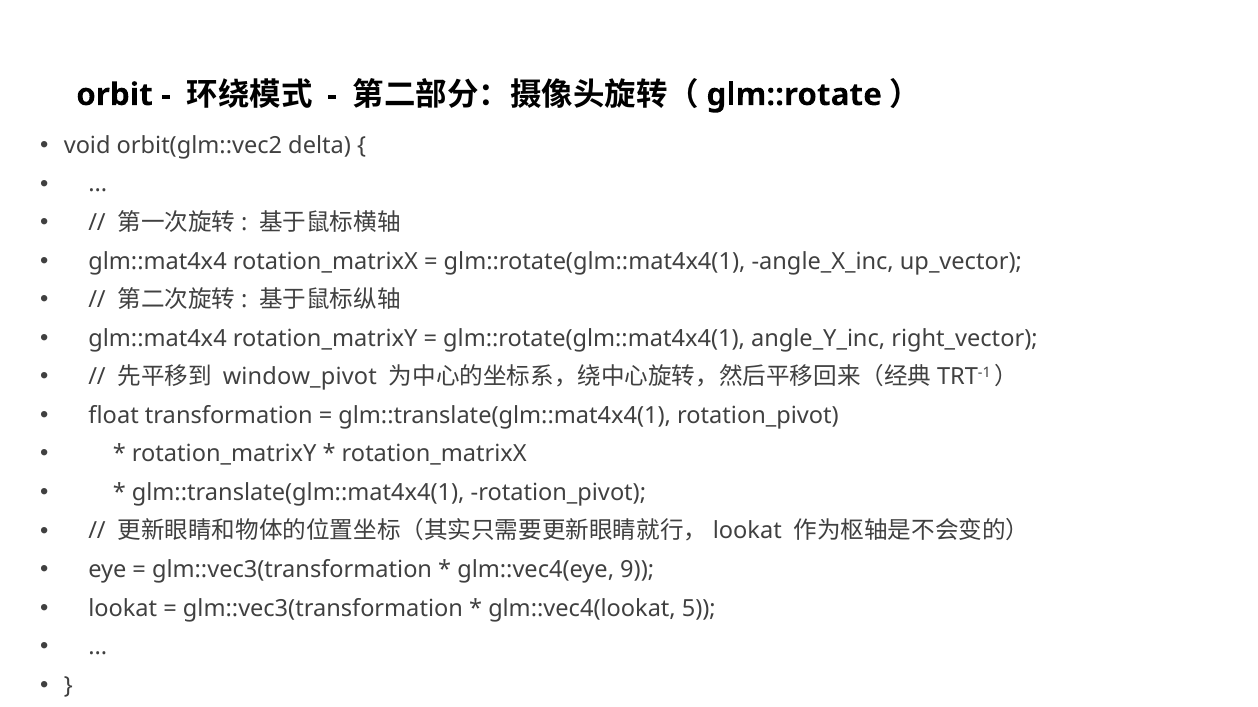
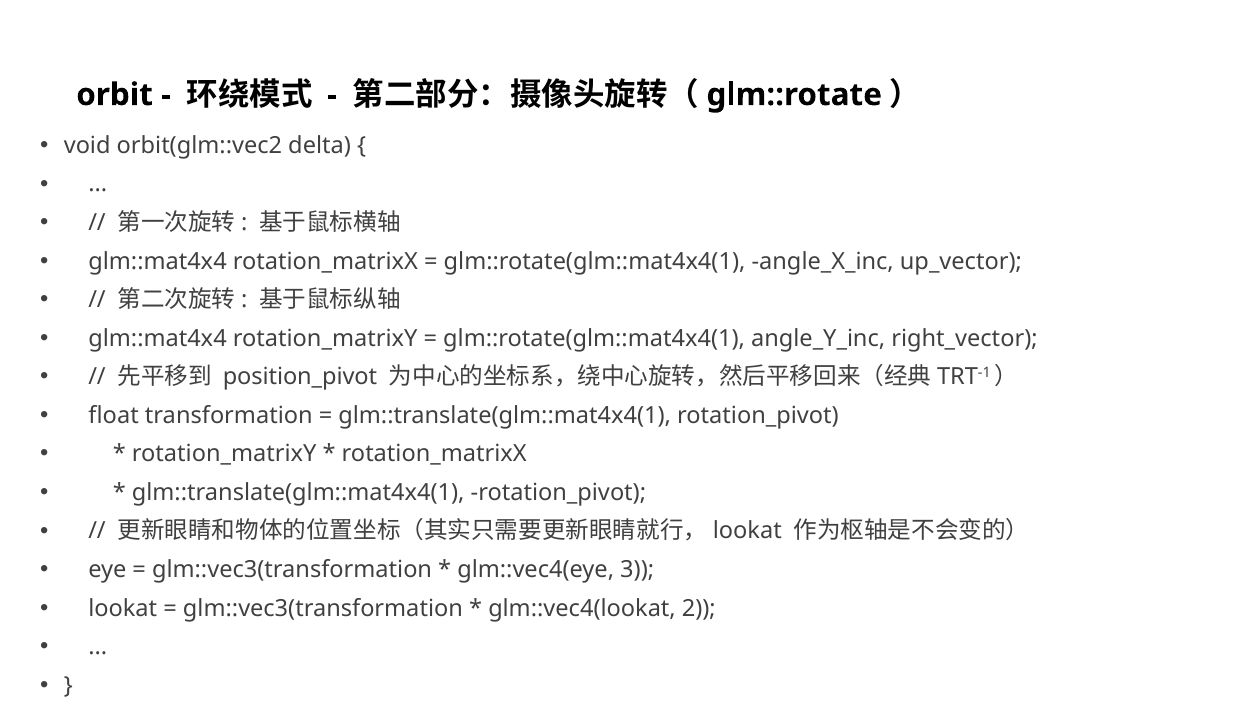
window_pivot: window_pivot -> position_pivot
9: 9 -> 3
5: 5 -> 2
